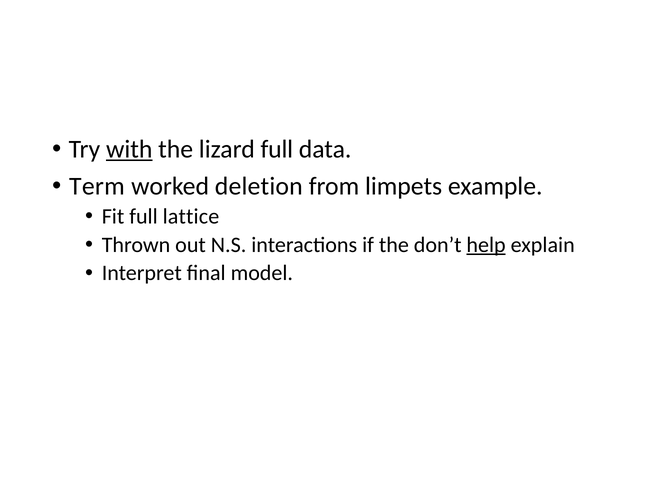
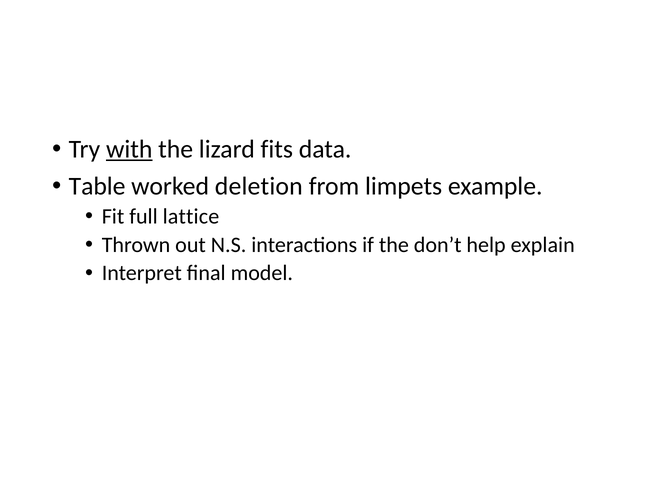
lizard full: full -> fits
Term: Term -> Table
help underline: present -> none
